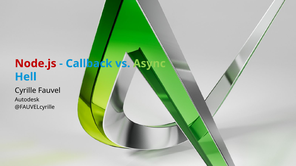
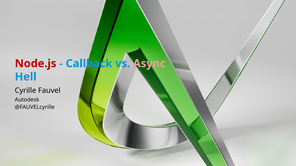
Async colour: light green -> pink
